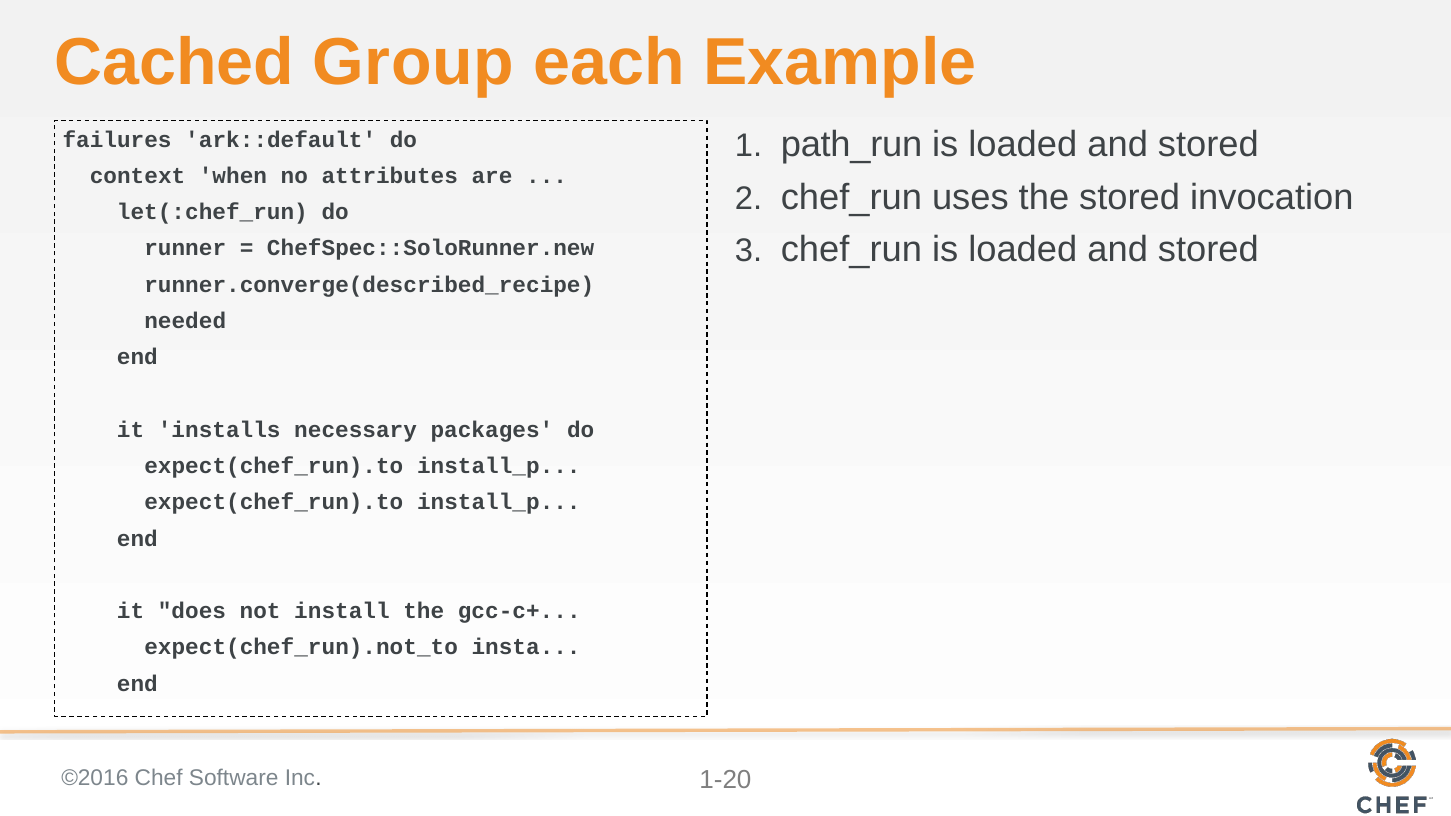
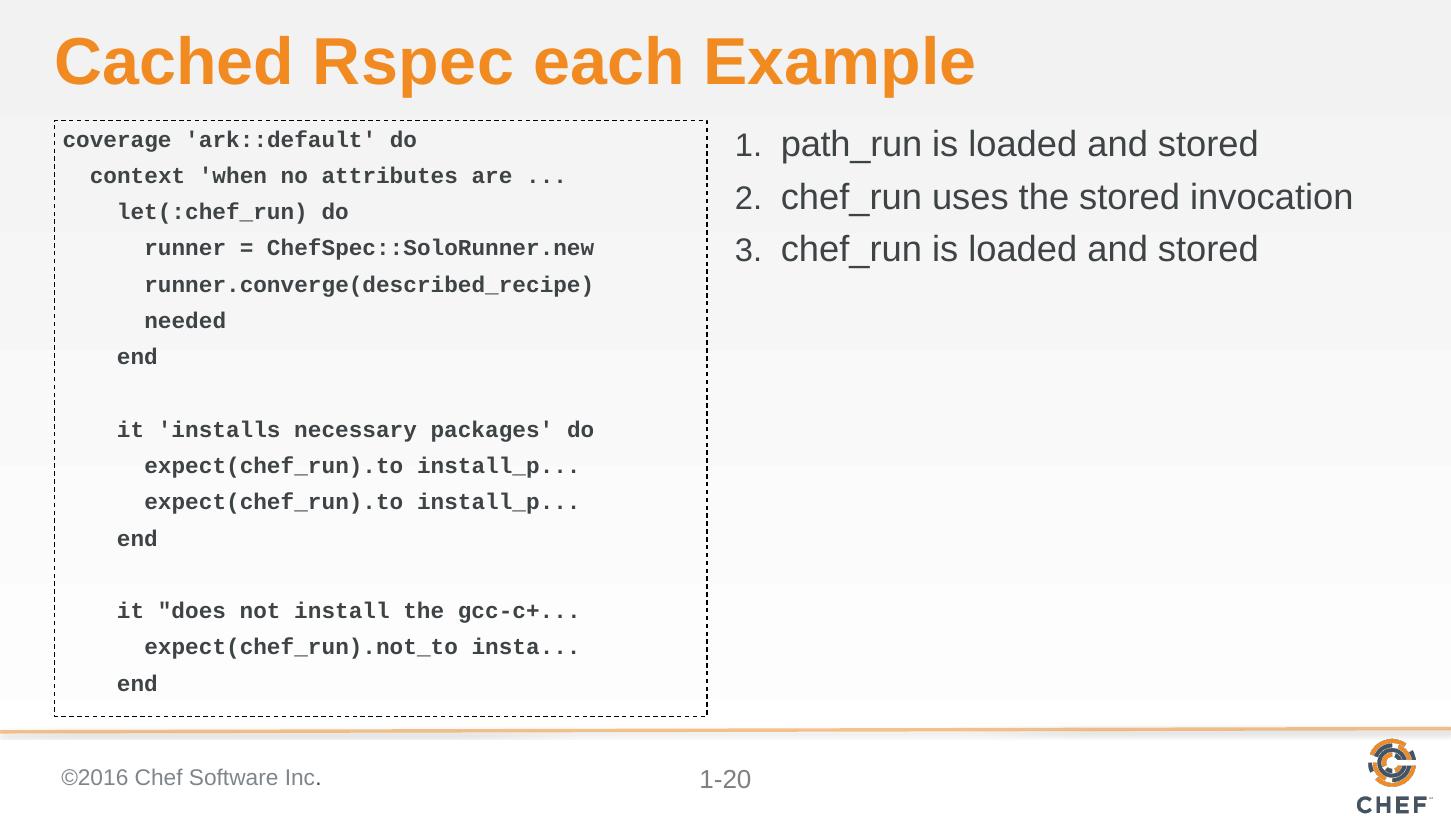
Group: Group -> Rspec
failures: failures -> coverage
